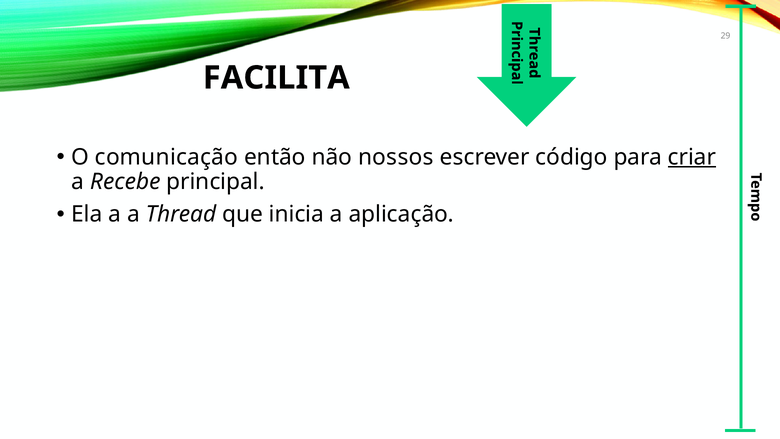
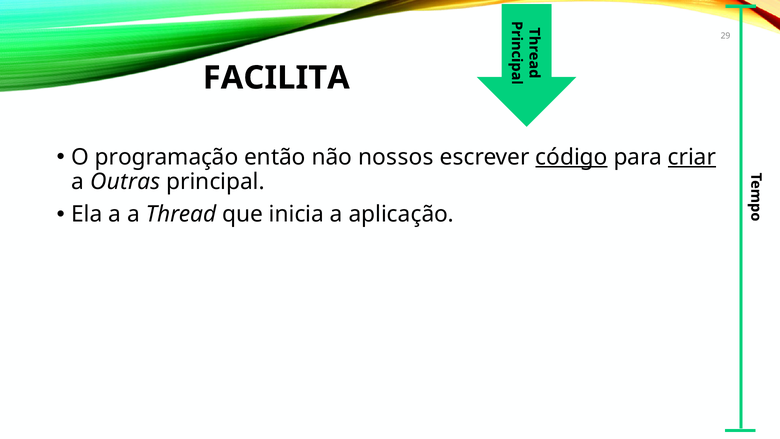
comunicação: comunicação -> programação
código underline: none -> present
Recebe: Recebe -> Outras
